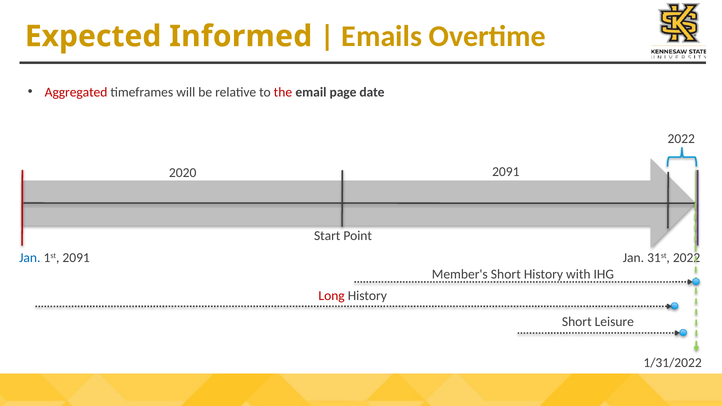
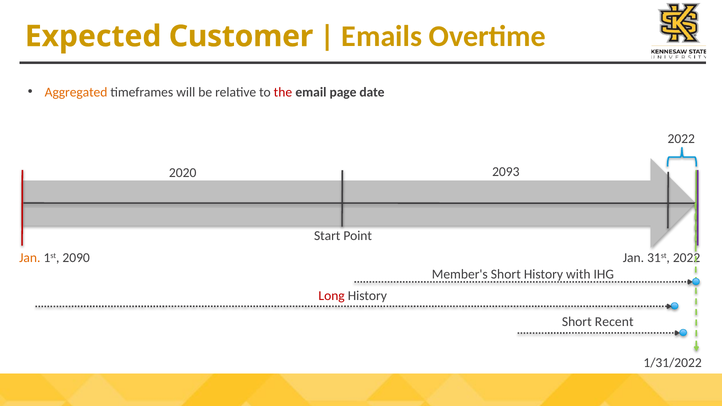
Informed: Informed -> Customer
Aggregated colour: red -> orange
2020 2091: 2091 -> 2093
Jan at (30, 258) colour: blue -> orange
1st 2091: 2091 -> 2090
Leisure: Leisure -> Recent
